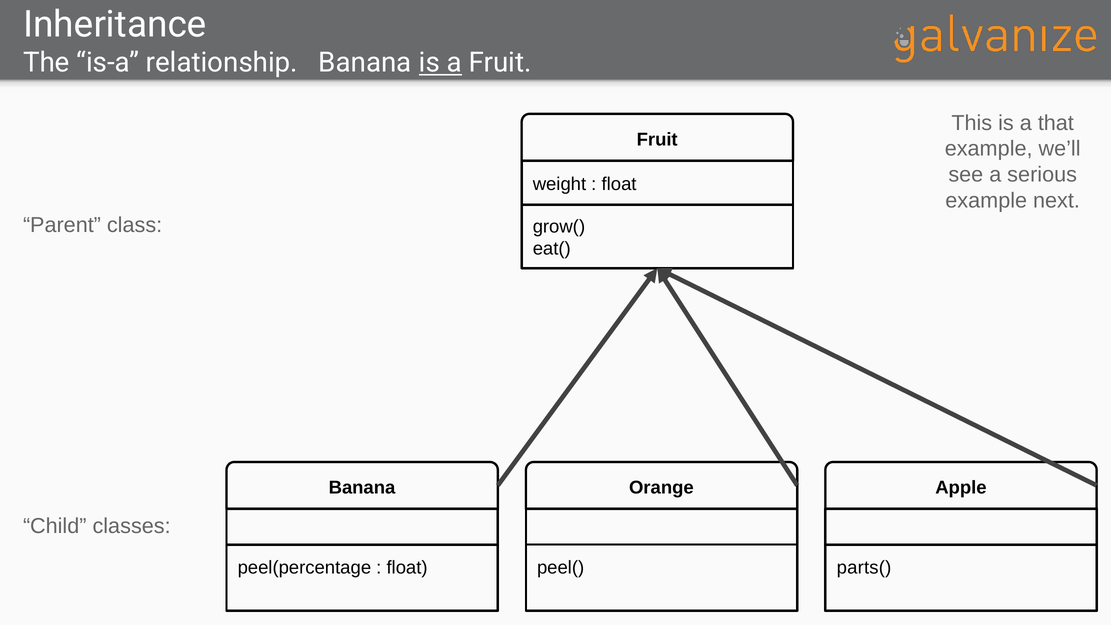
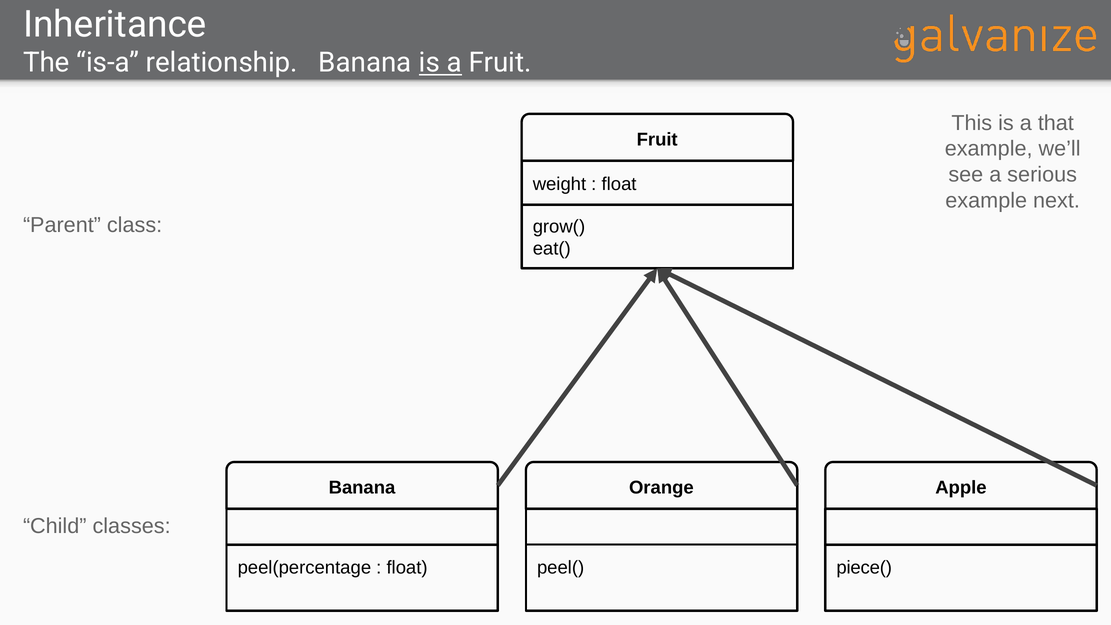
parts(: parts( -> piece(
